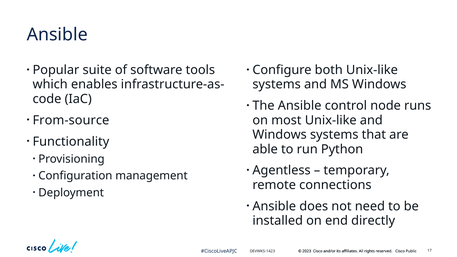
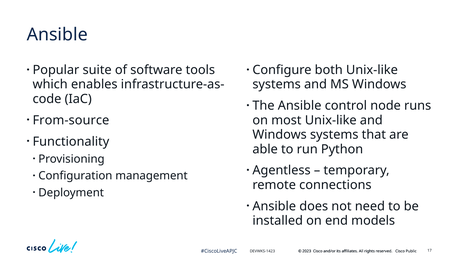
directly: directly -> models
